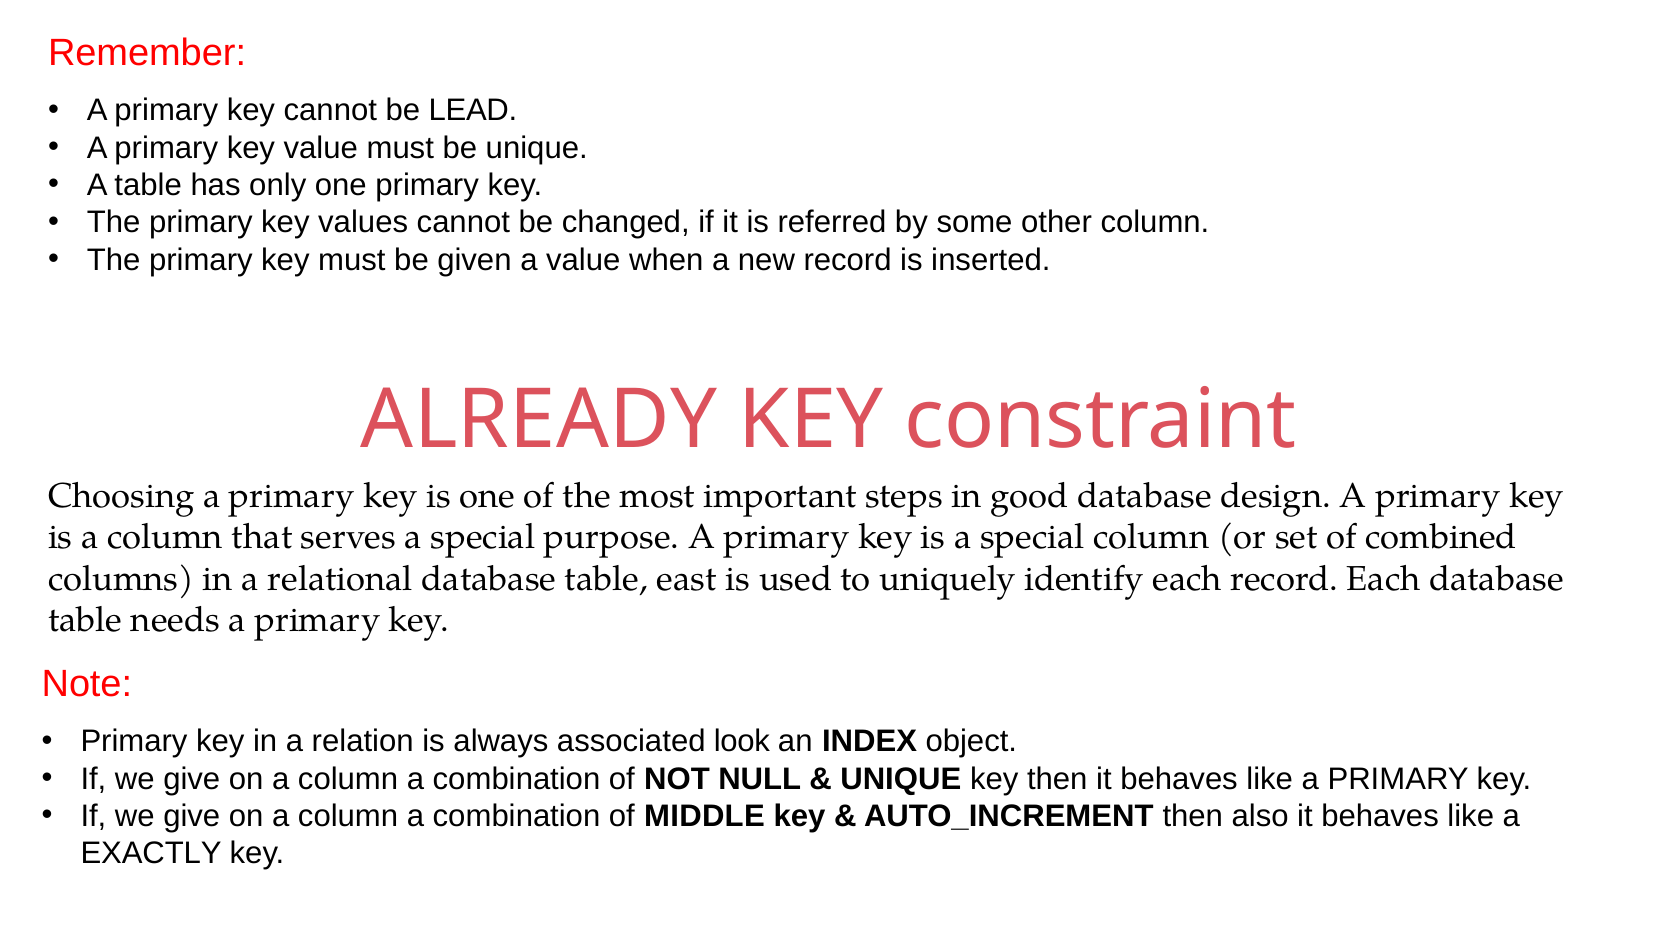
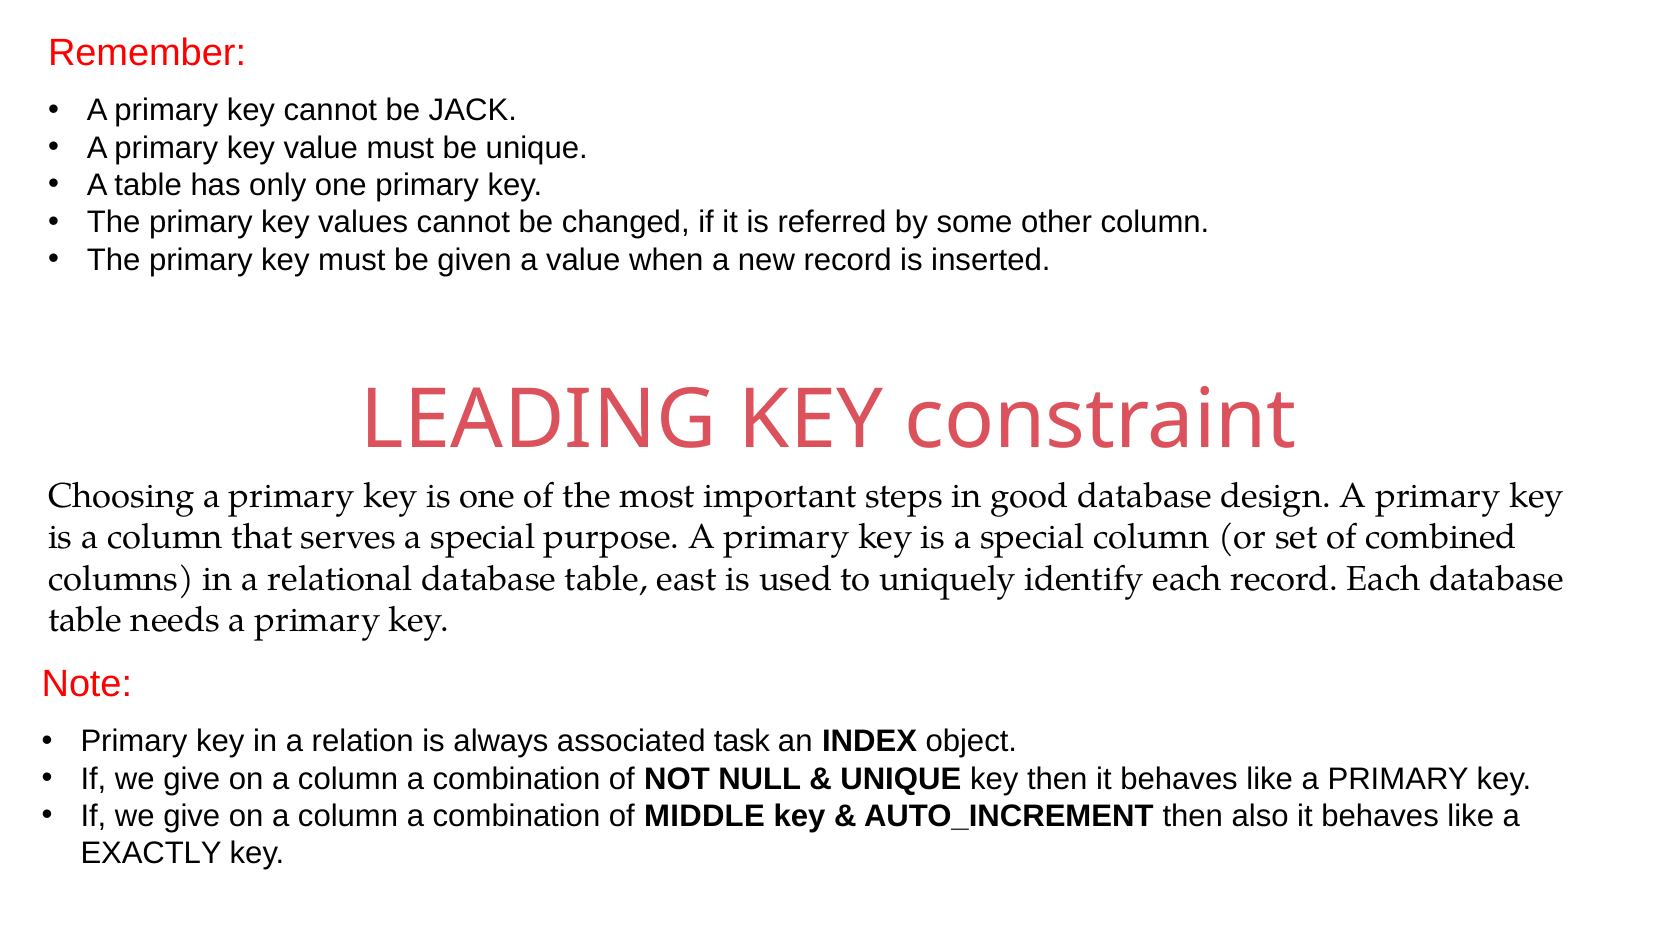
LEAD: LEAD -> JACK
ALREADY: ALREADY -> LEADING
look: look -> task
